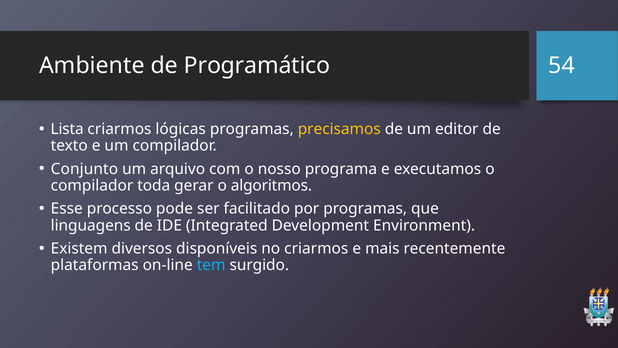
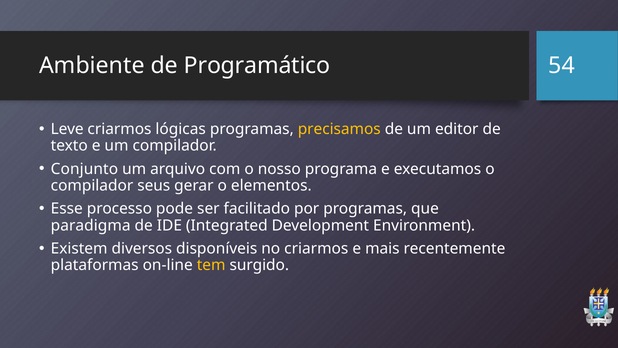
Lista: Lista -> Leve
toda: toda -> seus
algoritmos: algoritmos -> elementos
linguagens: linguagens -> paradigma
tem colour: light blue -> yellow
